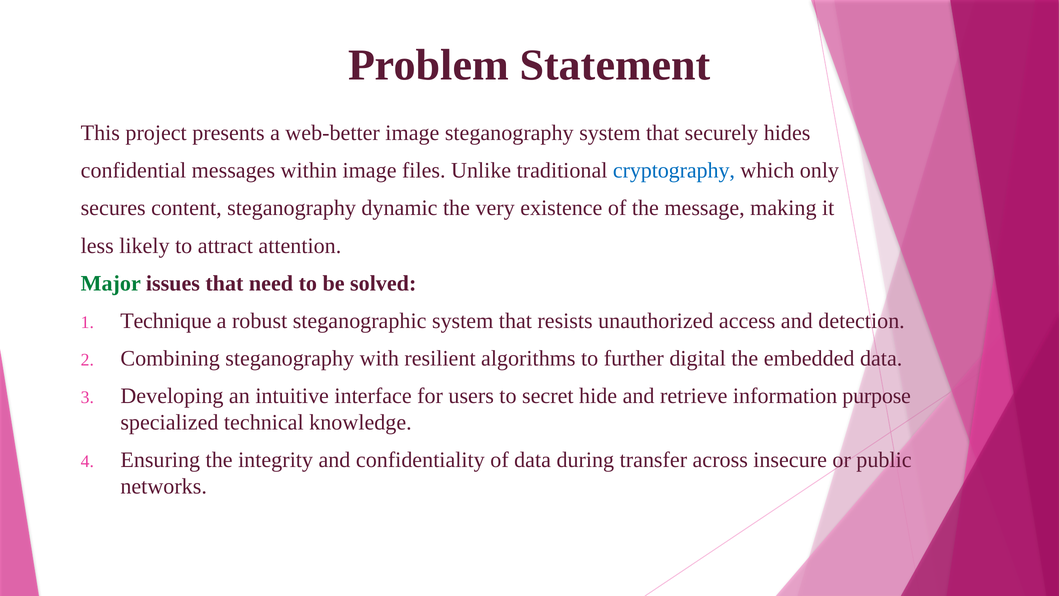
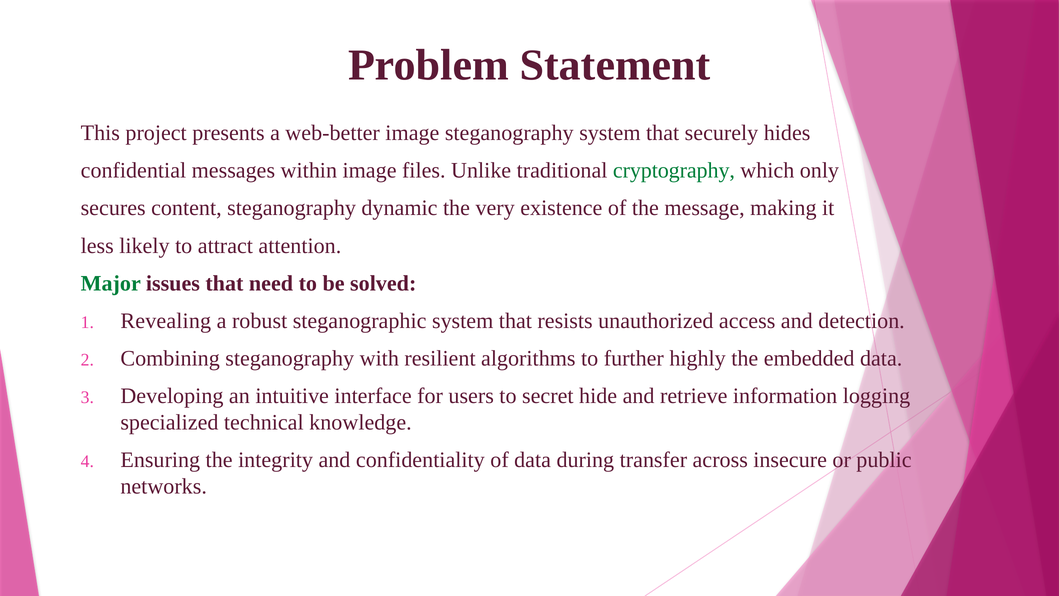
cryptography colour: blue -> green
Technique: Technique -> Revealing
digital: digital -> highly
purpose: purpose -> logging
